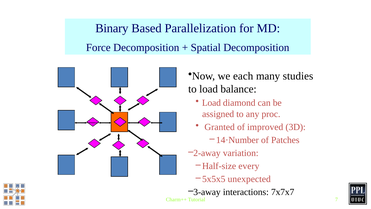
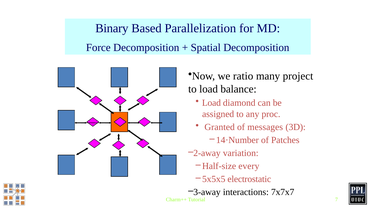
each: each -> ratio
studies: studies -> project
improved: improved -> messages
unexpected: unexpected -> electrostatic
